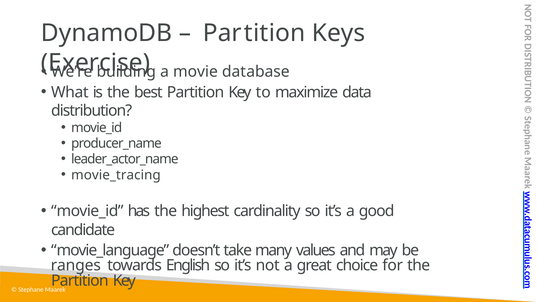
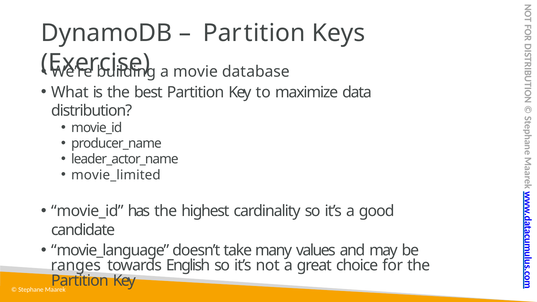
movie_tracing: movie_tracing -> movie_limited
